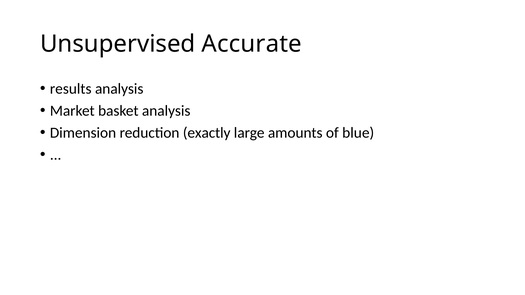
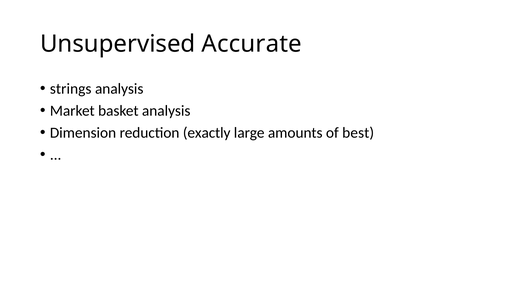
results: results -> strings
blue: blue -> best
